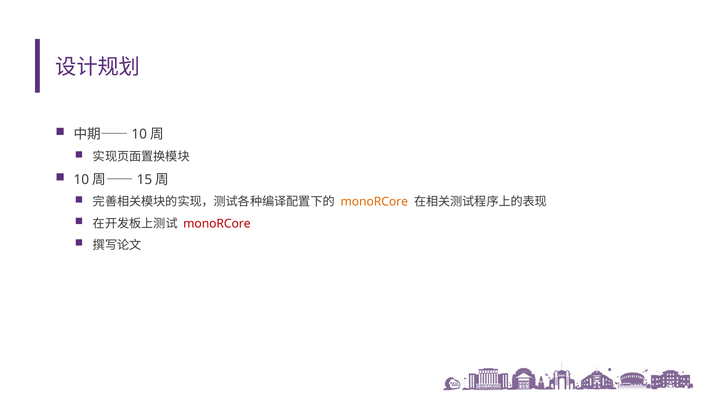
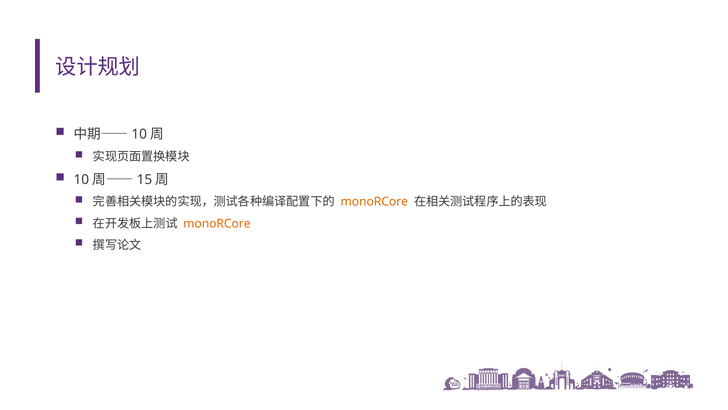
monoRCore at (217, 223) colour: red -> orange
